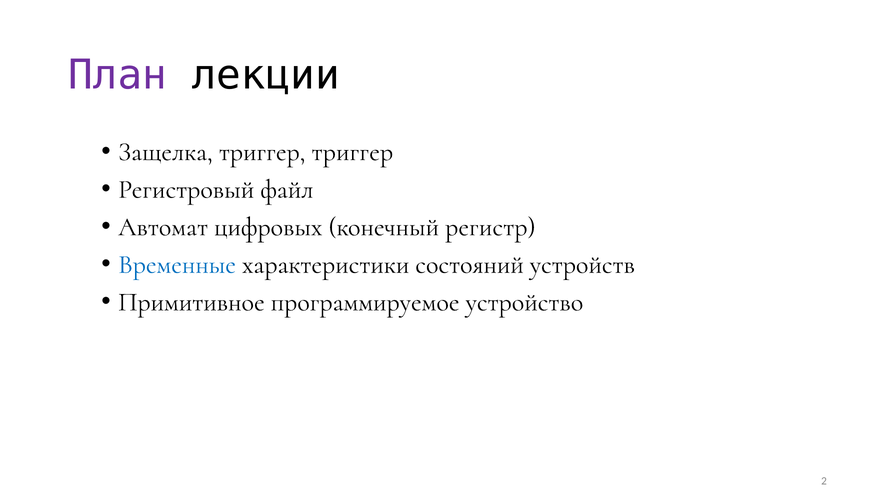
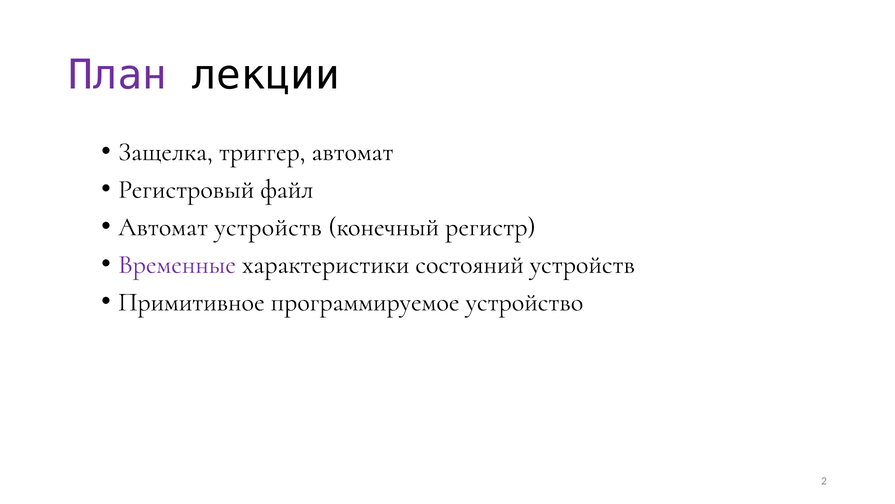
триггер триггер: триггер -> автомат
Автомат цифровых: цифровых -> устройств
Временные colour: blue -> purple
